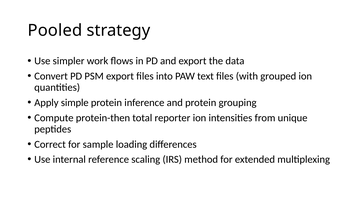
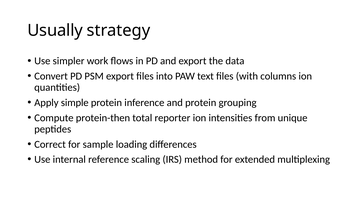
Pooled: Pooled -> Usually
grouped: grouped -> columns
